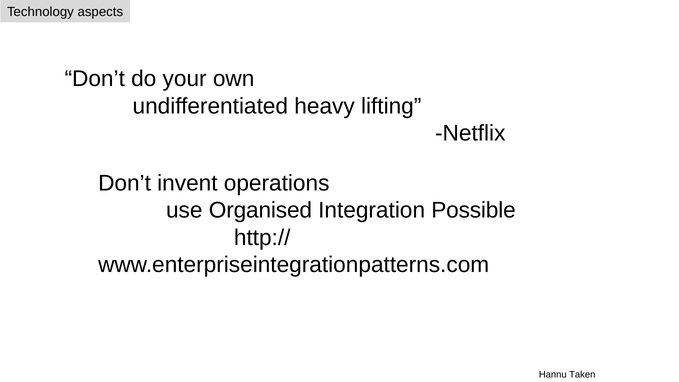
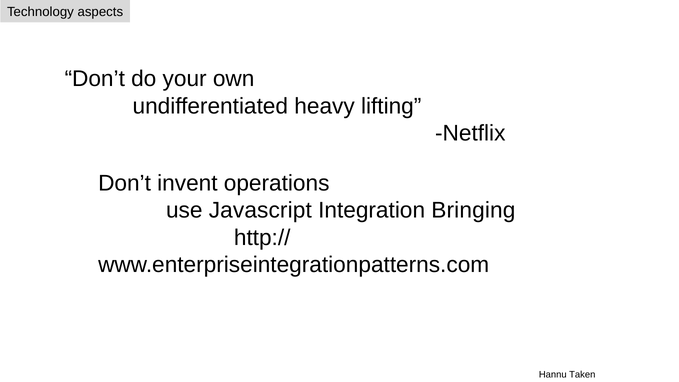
Organised: Organised -> Javascript
Possible: Possible -> Bringing
